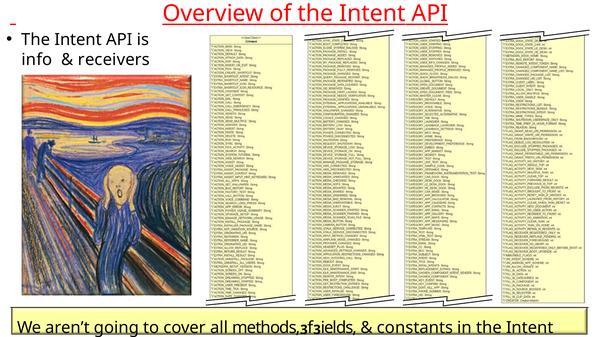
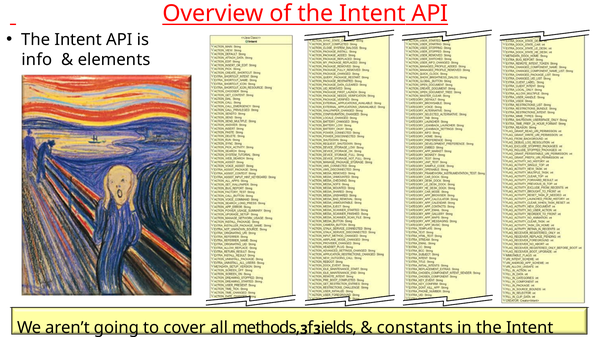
receivers: receivers -> elements
